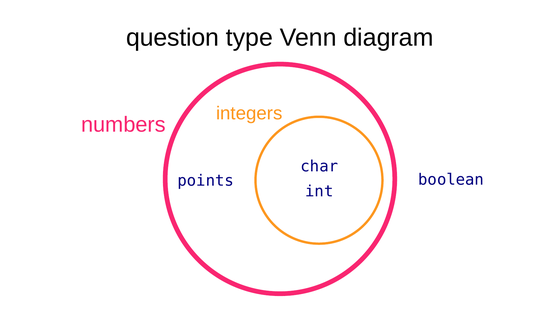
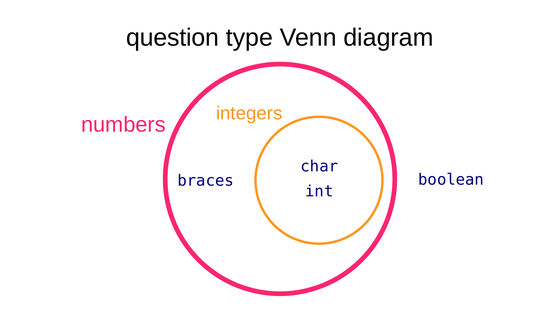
points: points -> braces
